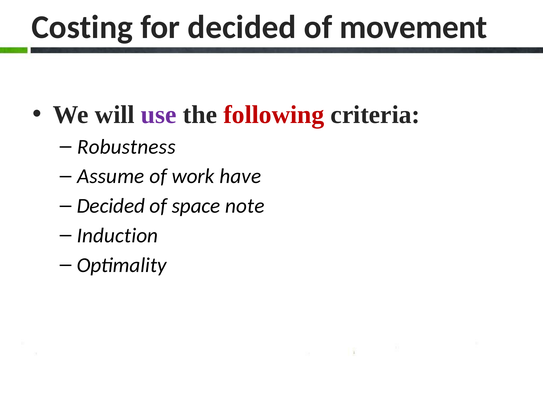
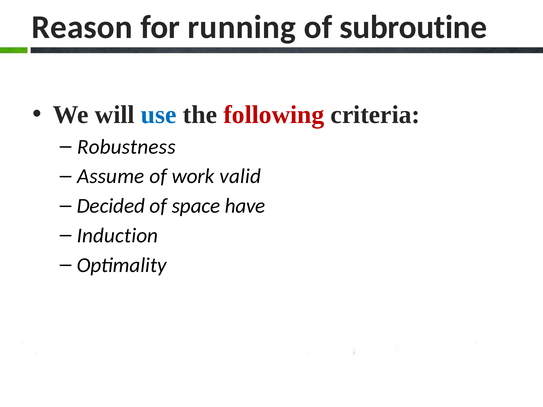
Costing: Costing -> Reason
for decided: decided -> running
movement: movement -> subroutine
use colour: purple -> blue
have: have -> valid
note: note -> have
